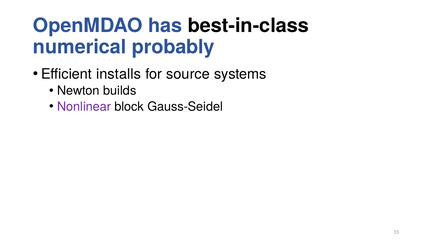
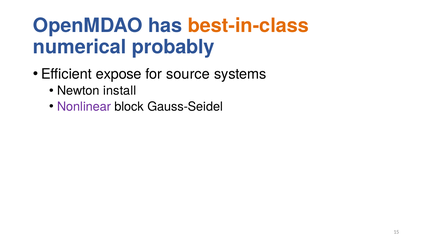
best-in-class colour: black -> orange
installs: installs -> expose
builds: builds -> install
